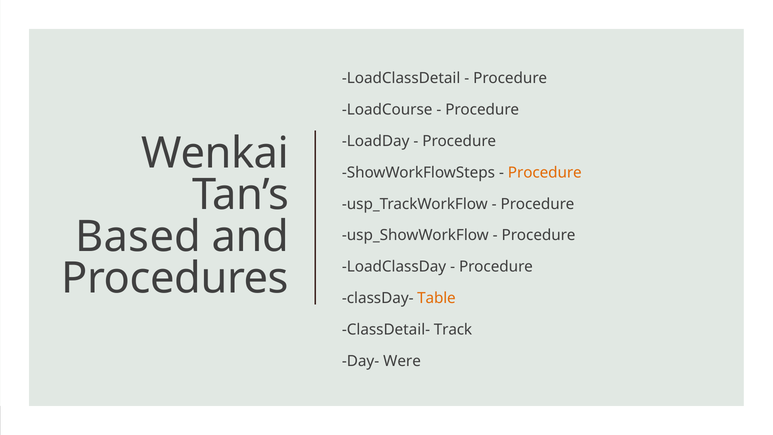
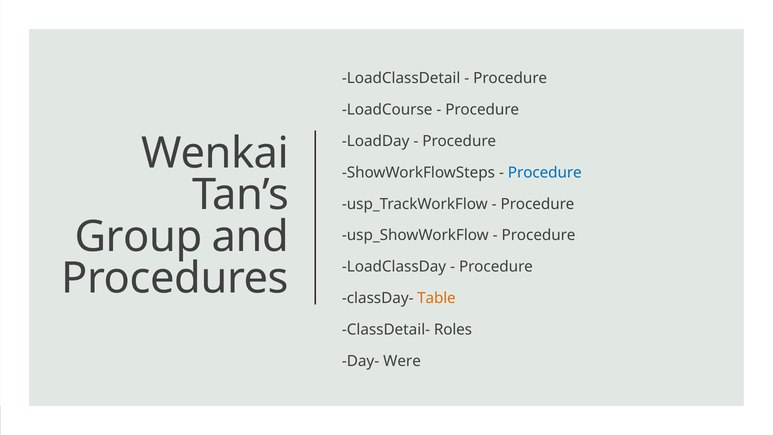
Procedure at (545, 172) colour: orange -> blue
Based: Based -> Group
Track: Track -> Roles
